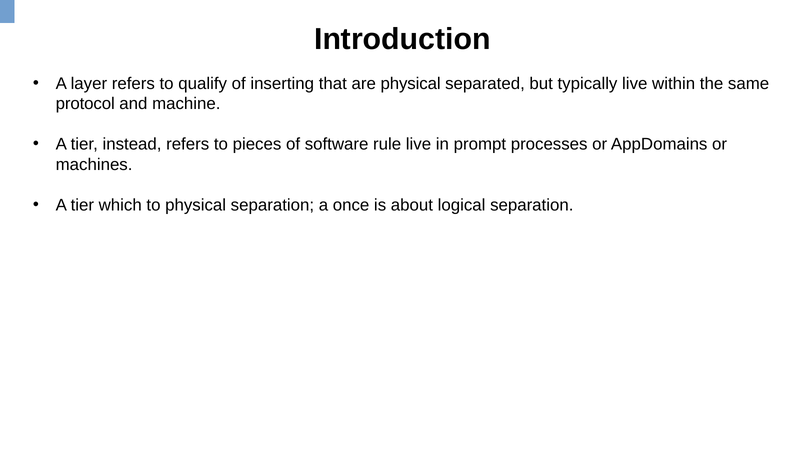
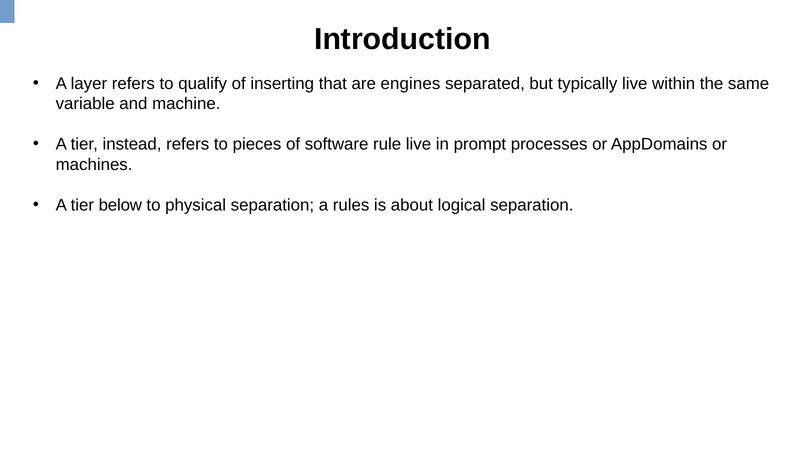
are physical: physical -> engines
protocol: protocol -> variable
which: which -> below
once: once -> rules
